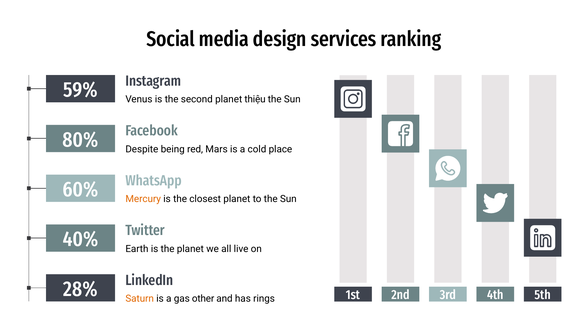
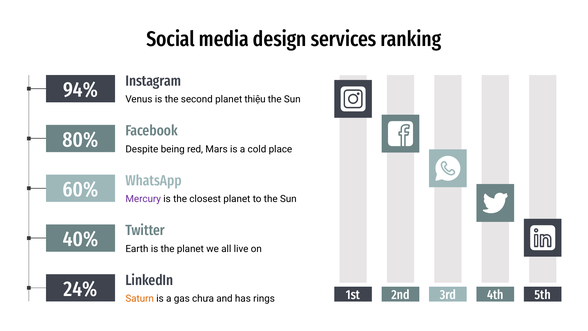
59%: 59% -> 94%
Mercury colour: orange -> purple
28%: 28% -> 24%
other: other -> chưa
